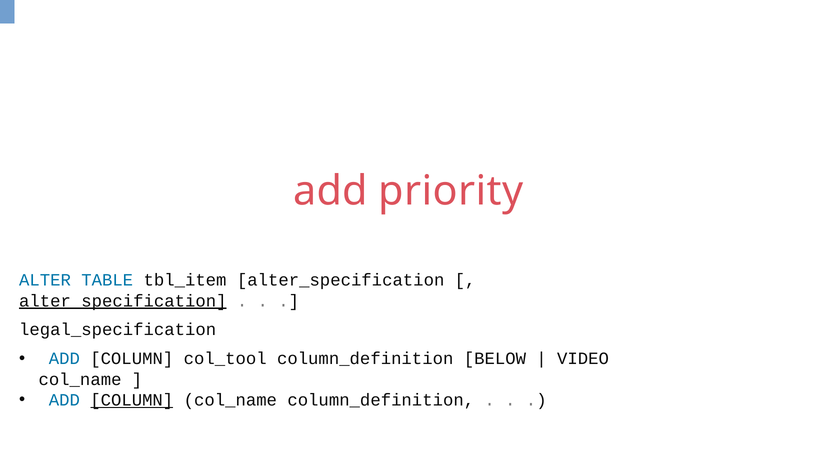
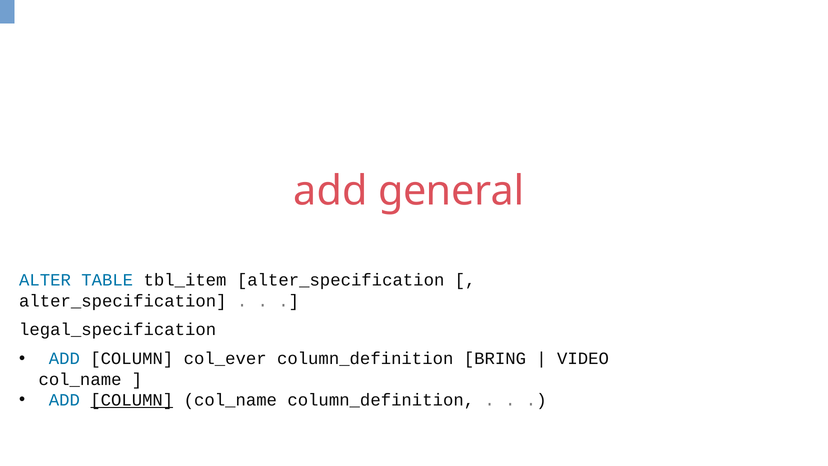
priority: priority -> general
alter_specification at (123, 301) underline: present -> none
col_tool: col_tool -> col_ever
BELOW: BELOW -> BRING
